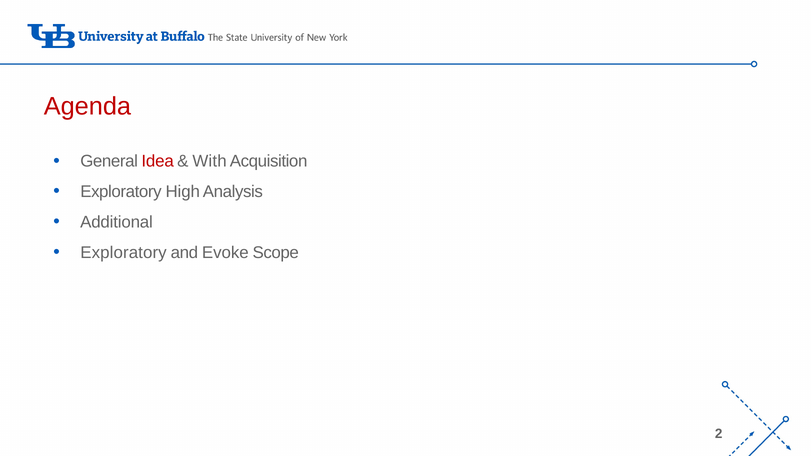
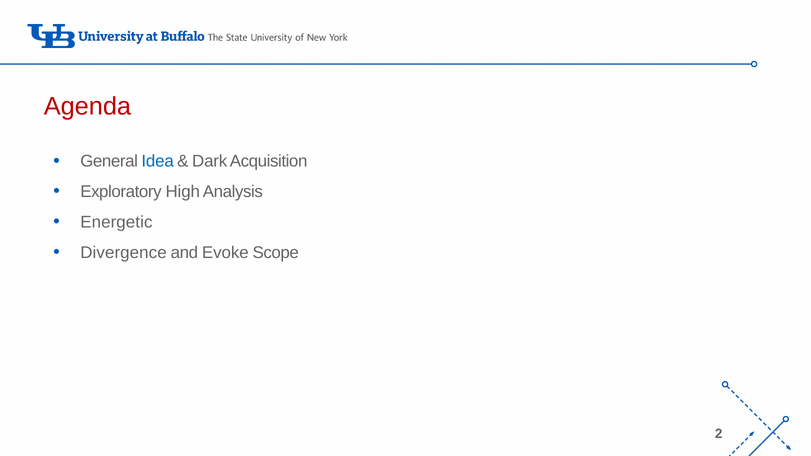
Idea colour: red -> blue
With: With -> Dark
Additional: Additional -> Energetic
Exploratory at (123, 253): Exploratory -> Divergence
